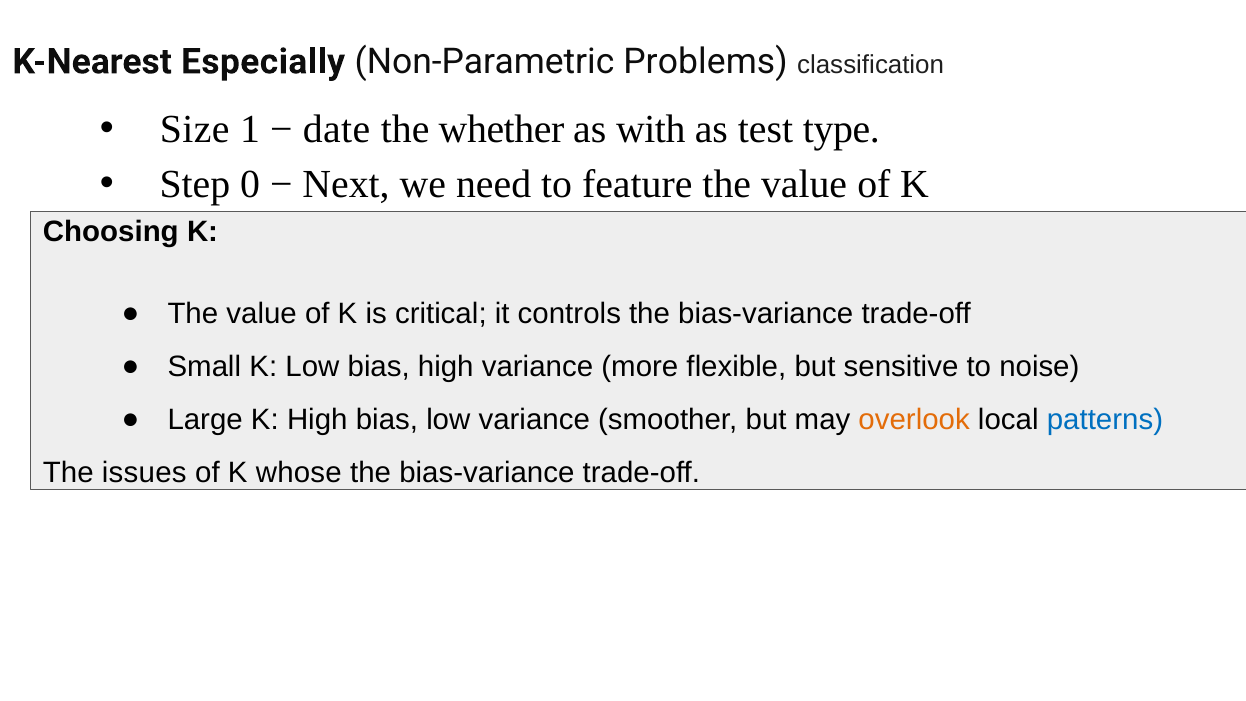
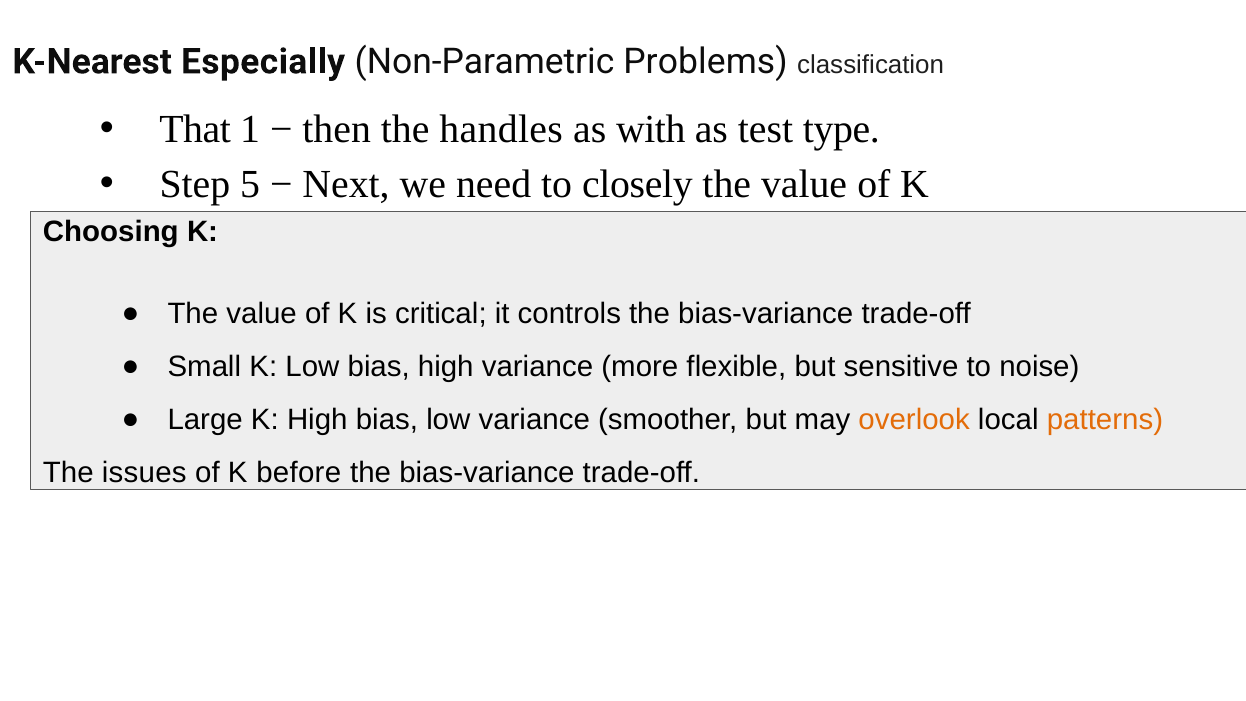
Size: Size -> That
date: date -> then
whether: whether -> handles
0: 0 -> 5
feature: feature -> closely
patterns colour: blue -> orange
whose: whose -> before
